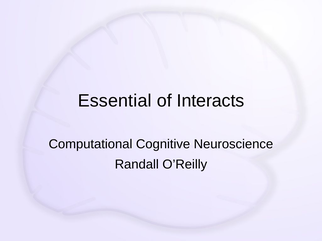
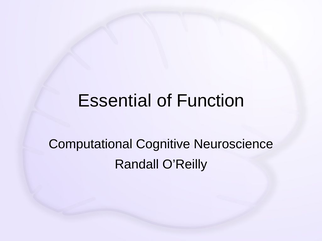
Interacts: Interacts -> Function
